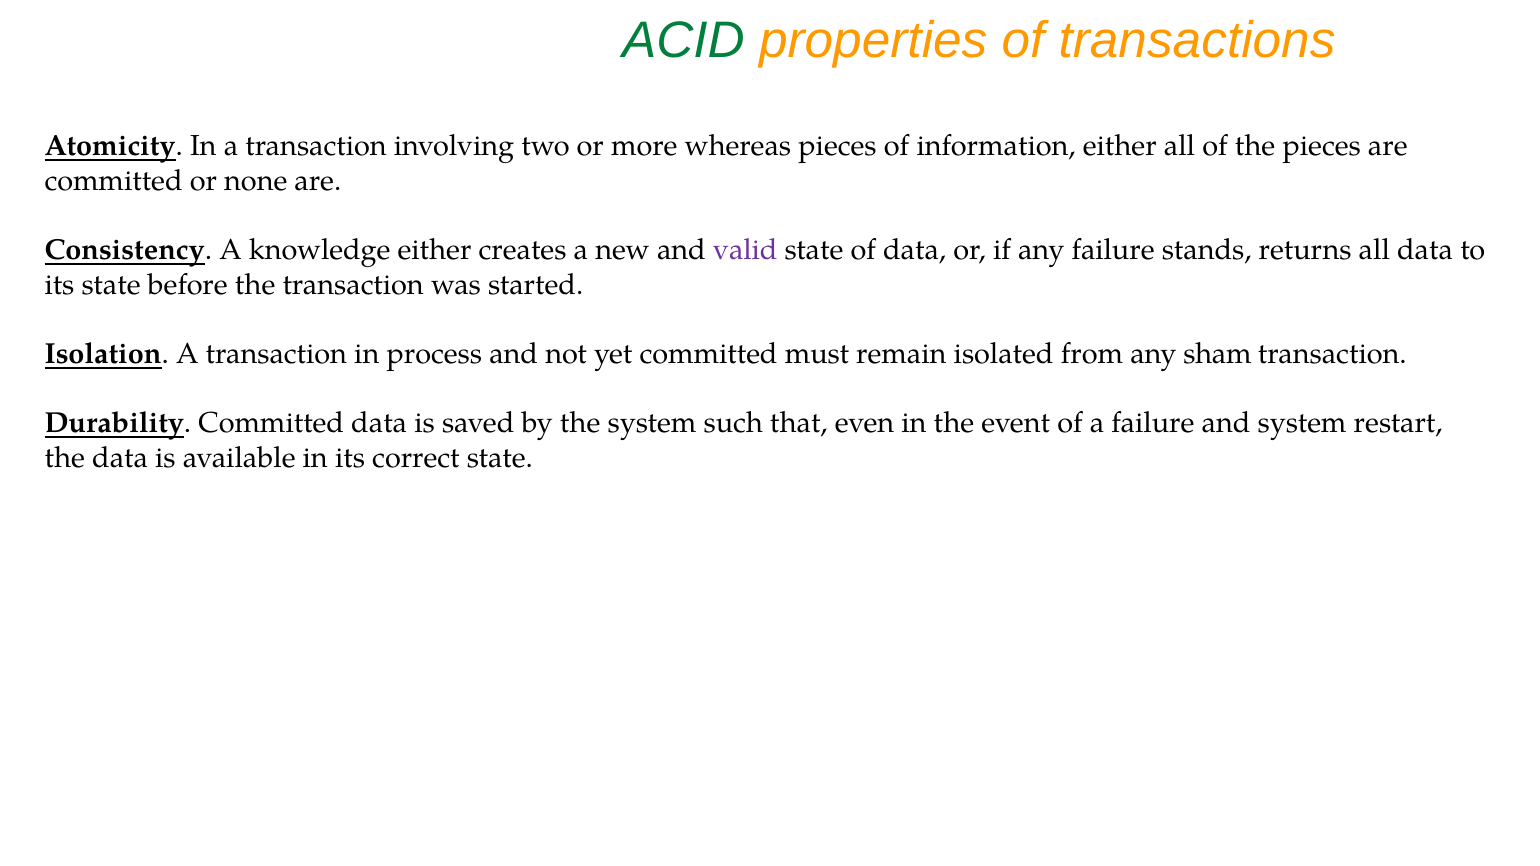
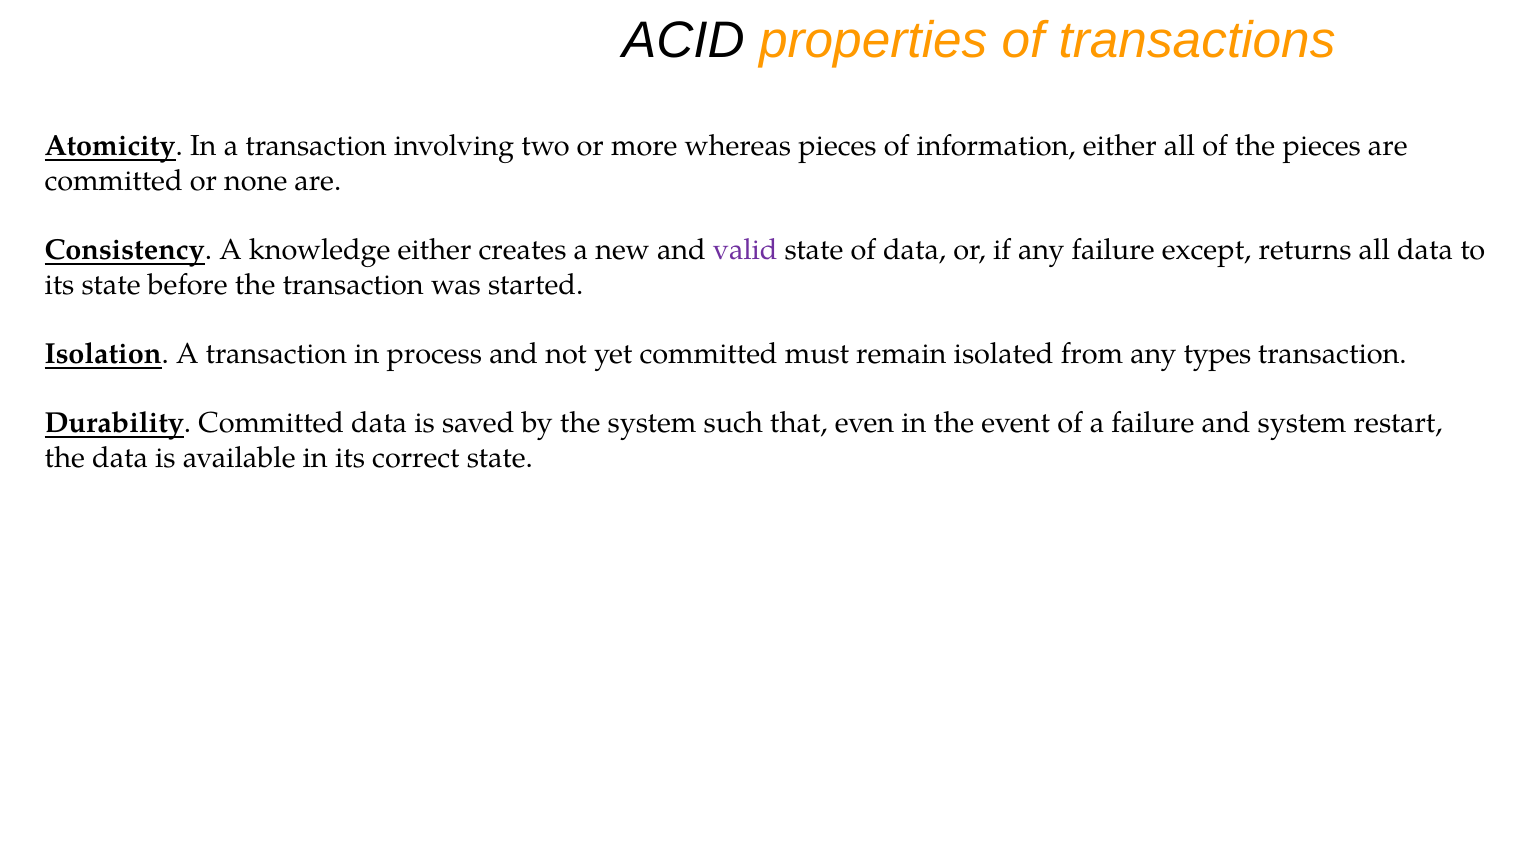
ACID colour: green -> black
stands: stands -> except
sham: sham -> types
